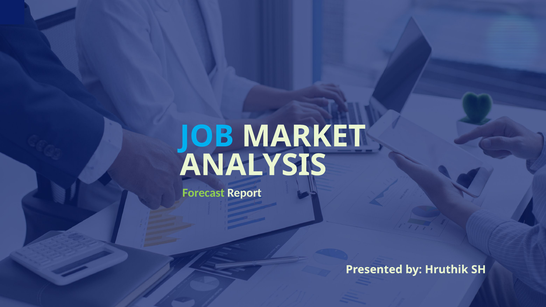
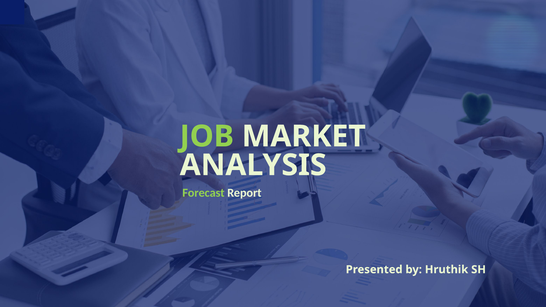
JOB colour: light blue -> light green
